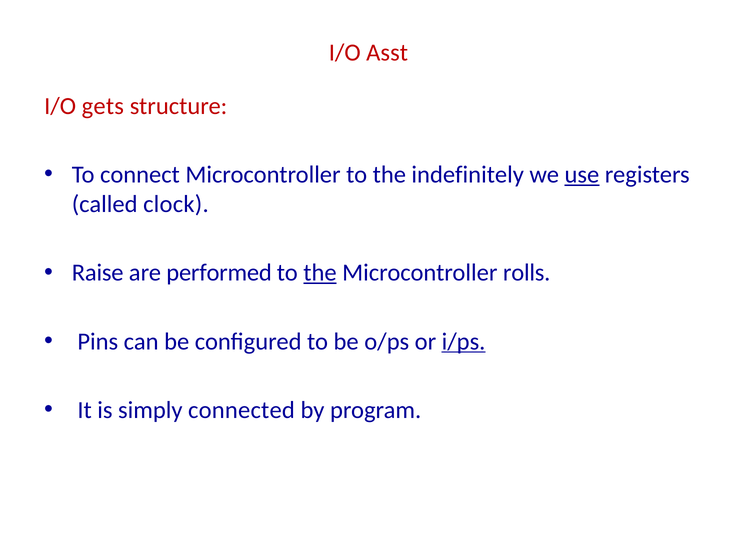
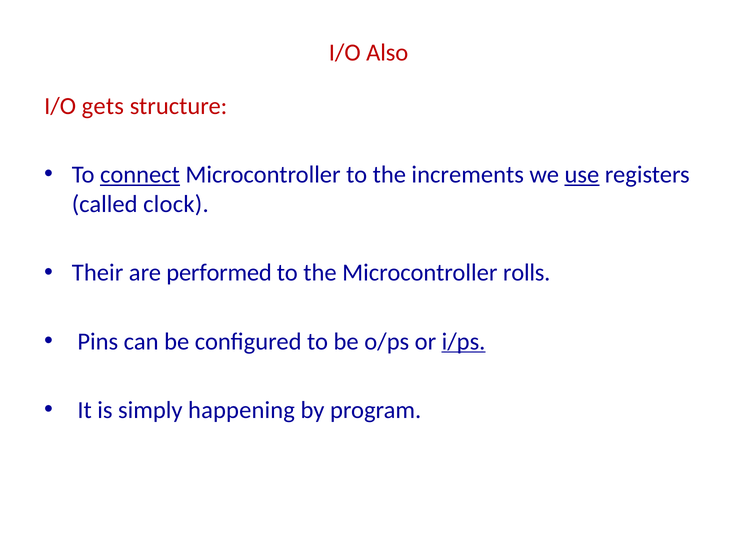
Asst: Asst -> Also
connect underline: none -> present
indefinitely: indefinitely -> increments
Raise: Raise -> Their
the at (320, 273) underline: present -> none
connected: connected -> happening
